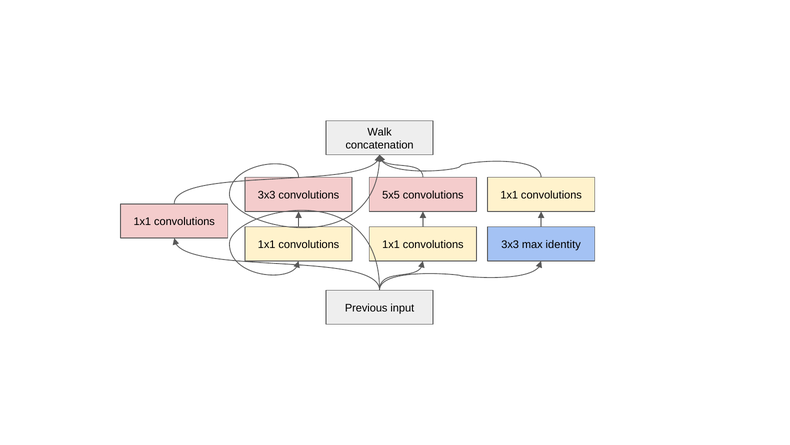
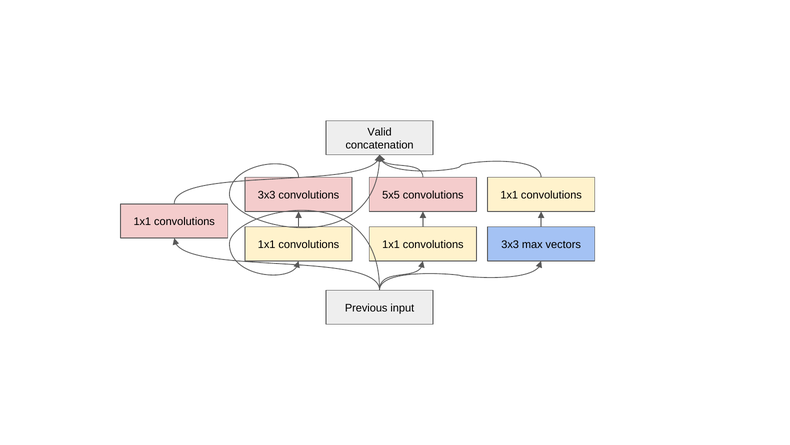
Walk: Walk -> Valid
identity: identity -> vectors
